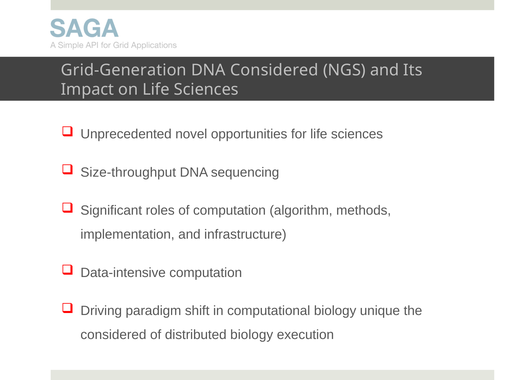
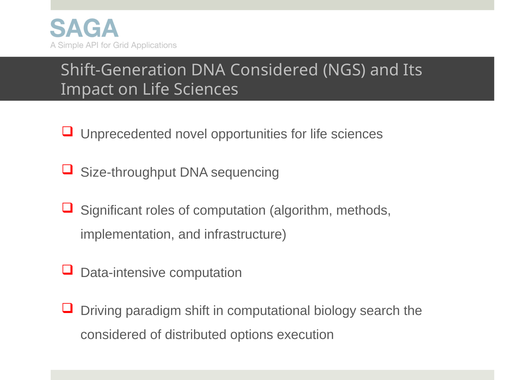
Grid-Generation: Grid-Generation -> Shift-Generation
unique: unique -> search
distributed biology: biology -> options
